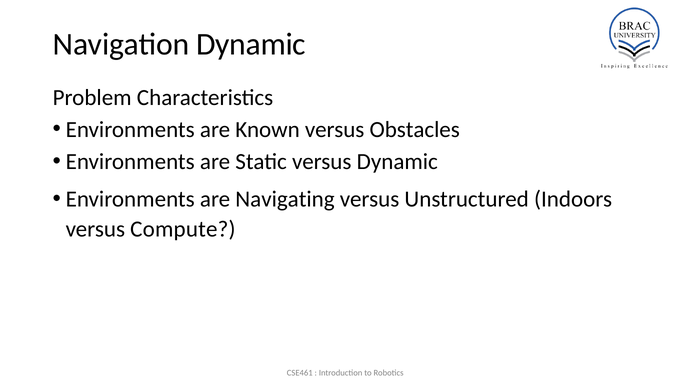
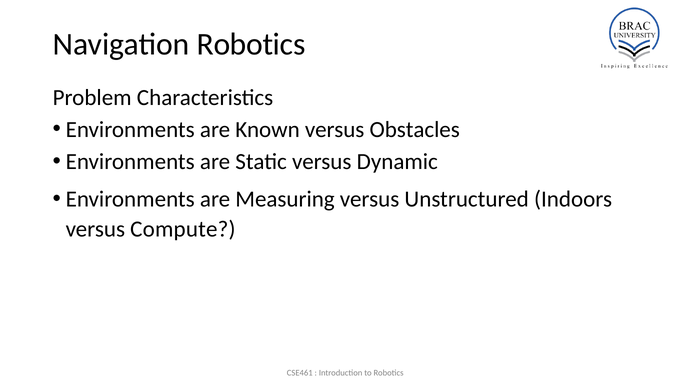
Navigation Dynamic: Dynamic -> Robotics
Navigating: Navigating -> Measuring
